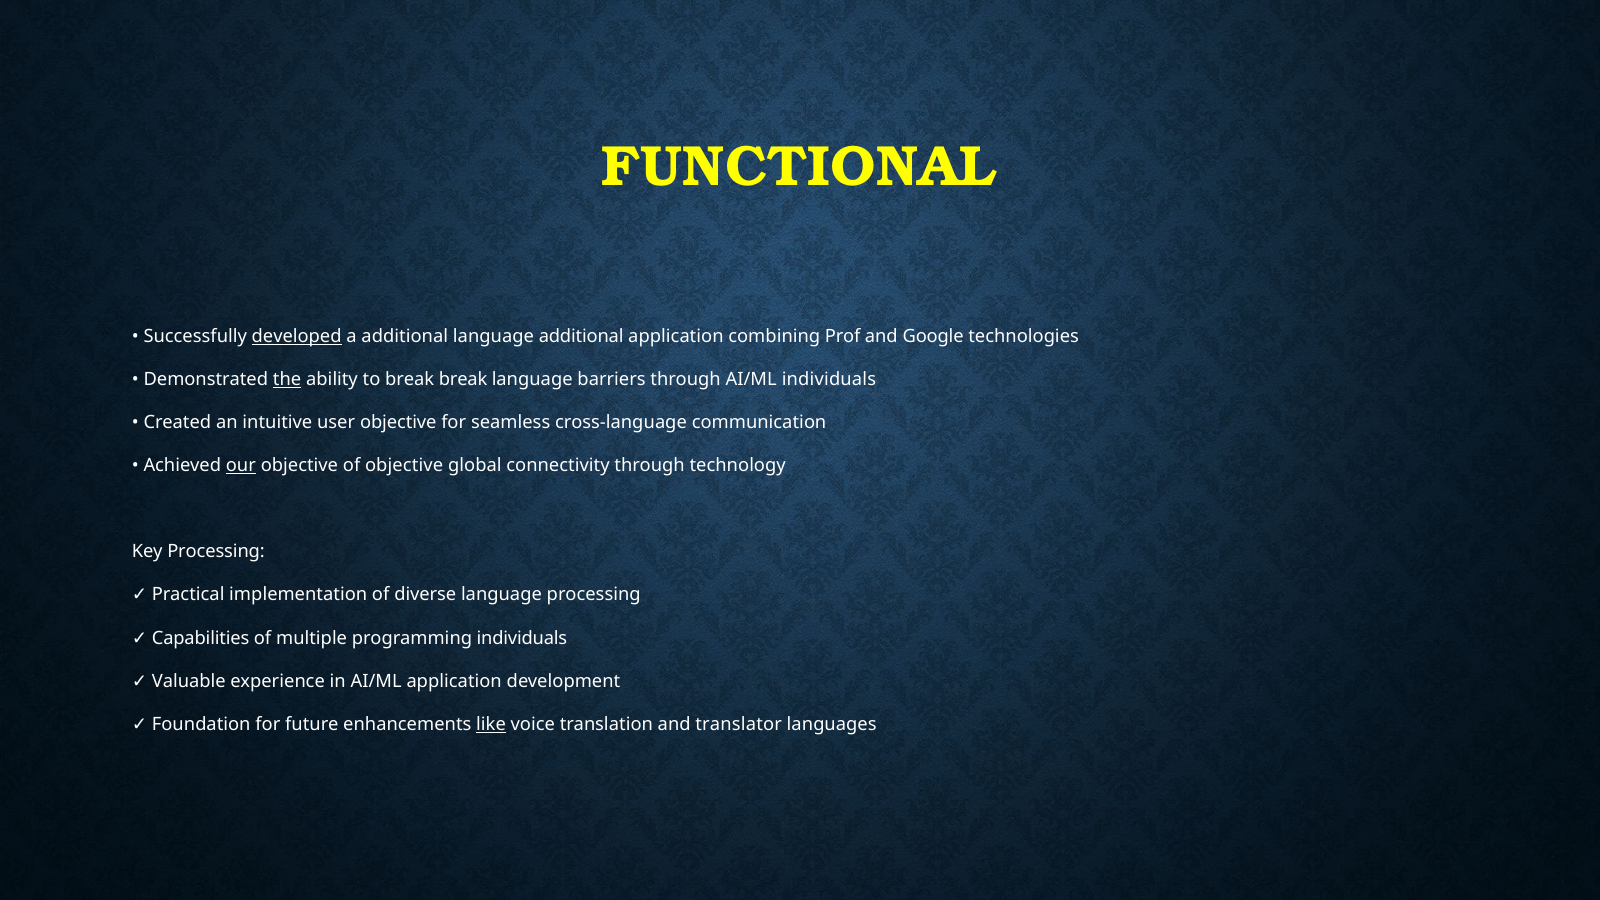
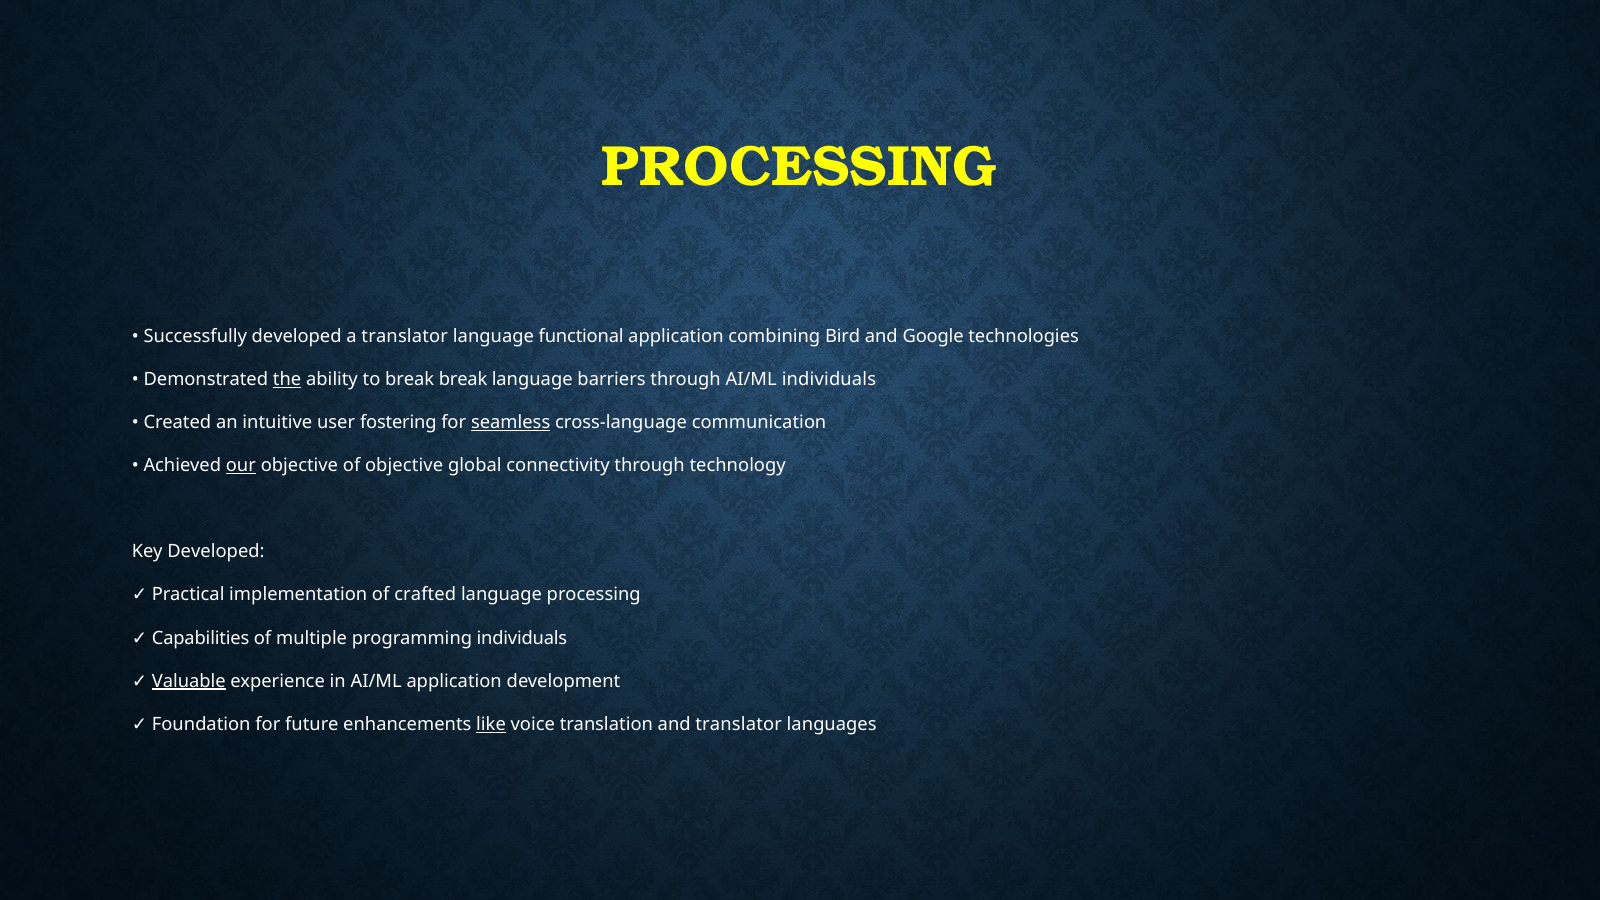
FUNCTIONAL at (799, 167): FUNCTIONAL -> PROCESSING
developed at (297, 336) underline: present -> none
a additional: additional -> translator
language additional: additional -> functional
Prof: Prof -> Bird
user objective: objective -> fostering
seamless underline: none -> present
Key Processing: Processing -> Developed
diverse: diverse -> crafted
Valuable underline: none -> present
